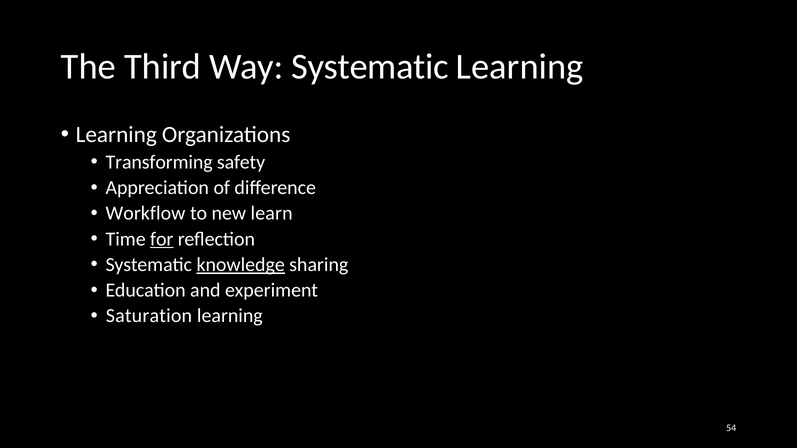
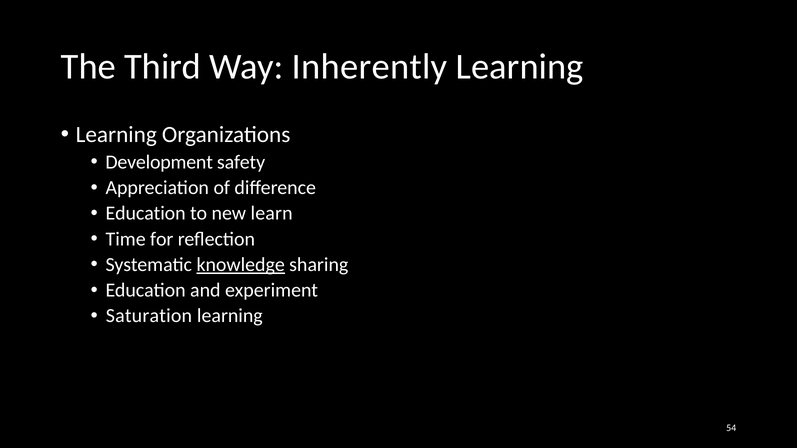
Way Systematic: Systematic -> Inherently
Transforming: Transforming -> Development
Workflow at (146, 214): Workflow -> Education
for underline: present -> none
